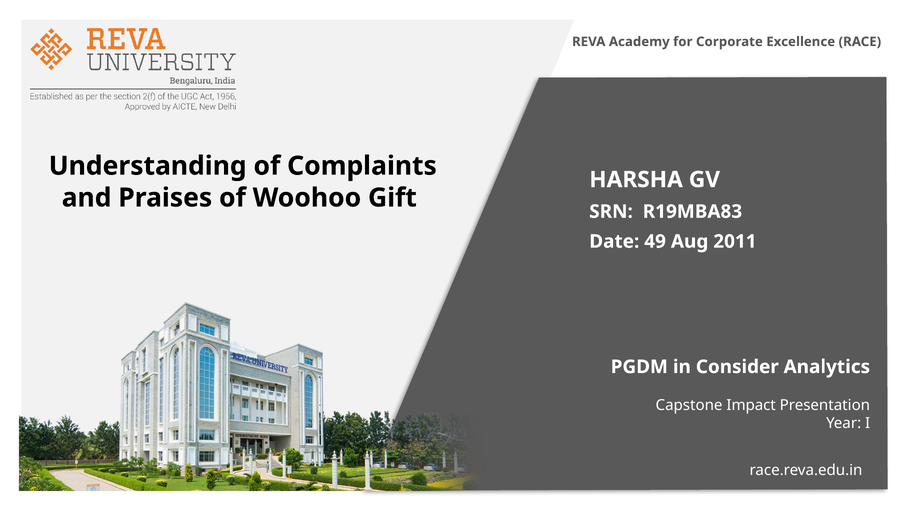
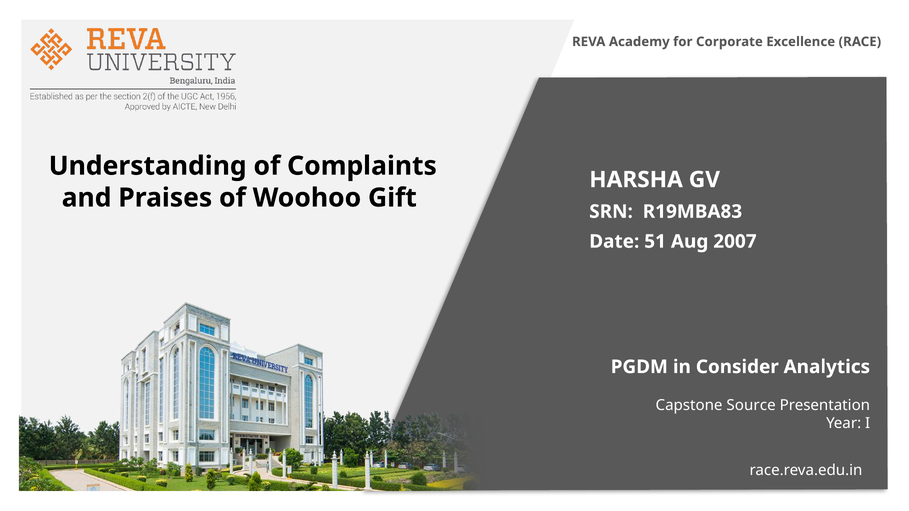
49: 49 -> 51
2011: 2011 -> 2007
Impact: Impact -> Source
